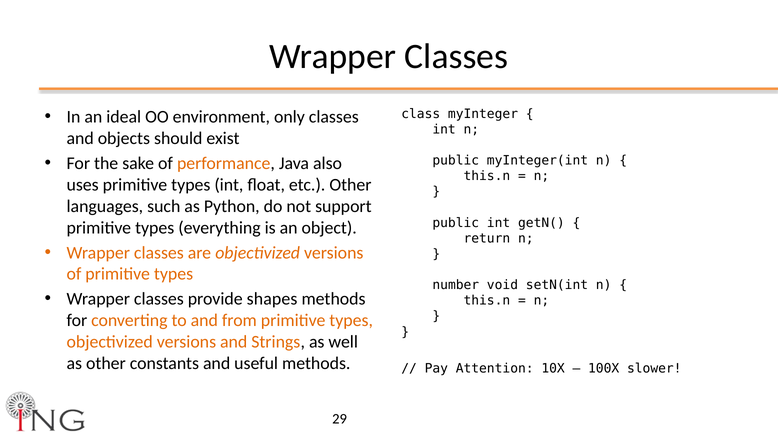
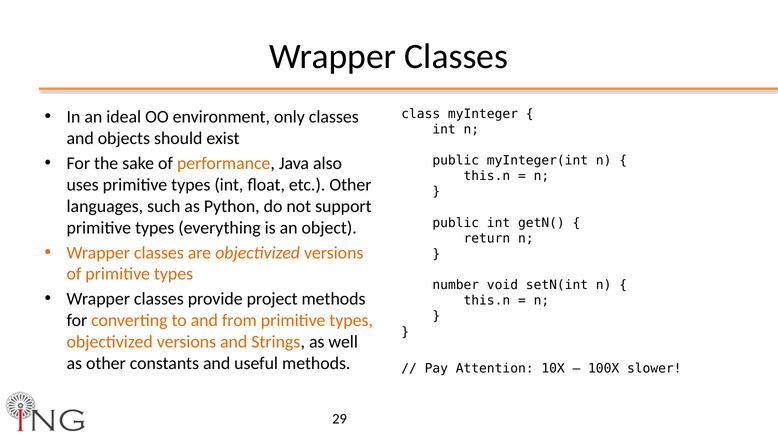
shapes: shapes -> project
